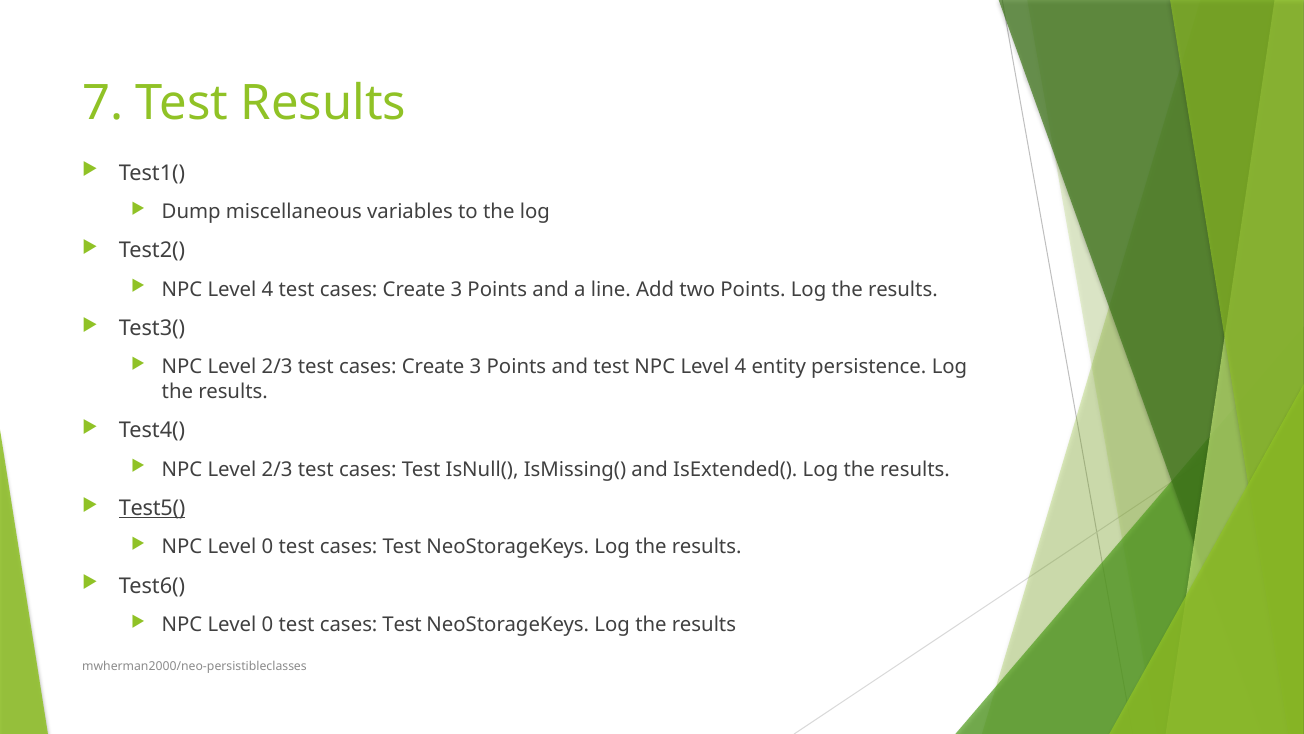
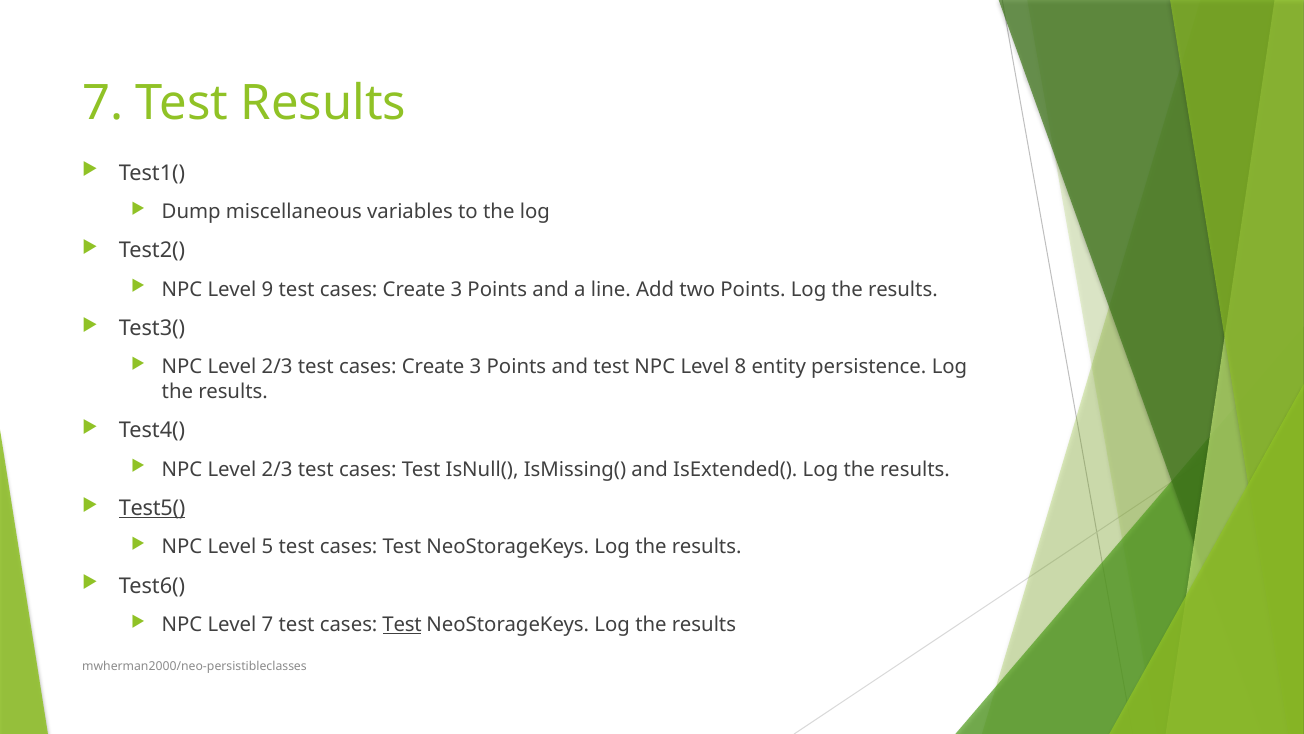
4 at (267, 289): 4 -> 9
test NPC Level 4: 4 -> 8
0 at (267, 547): 0 -> 5
0 at (267, 625): 0 -> 7
Test at (402, 625) underline: none -> present
